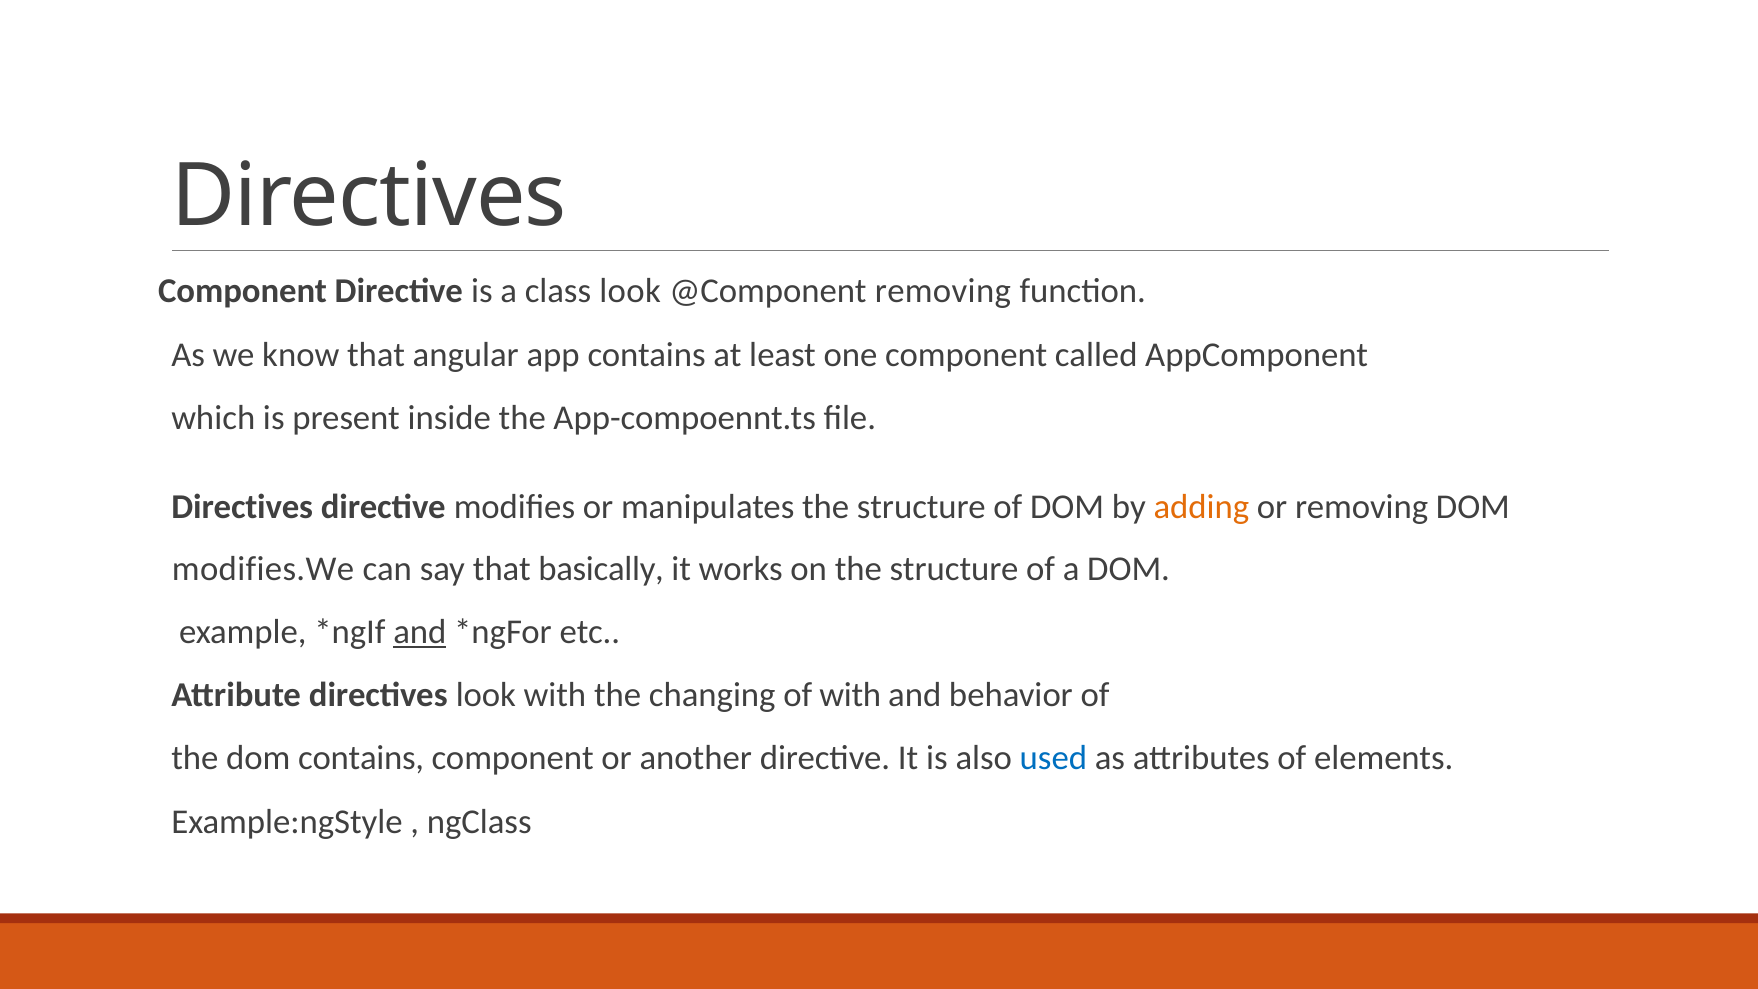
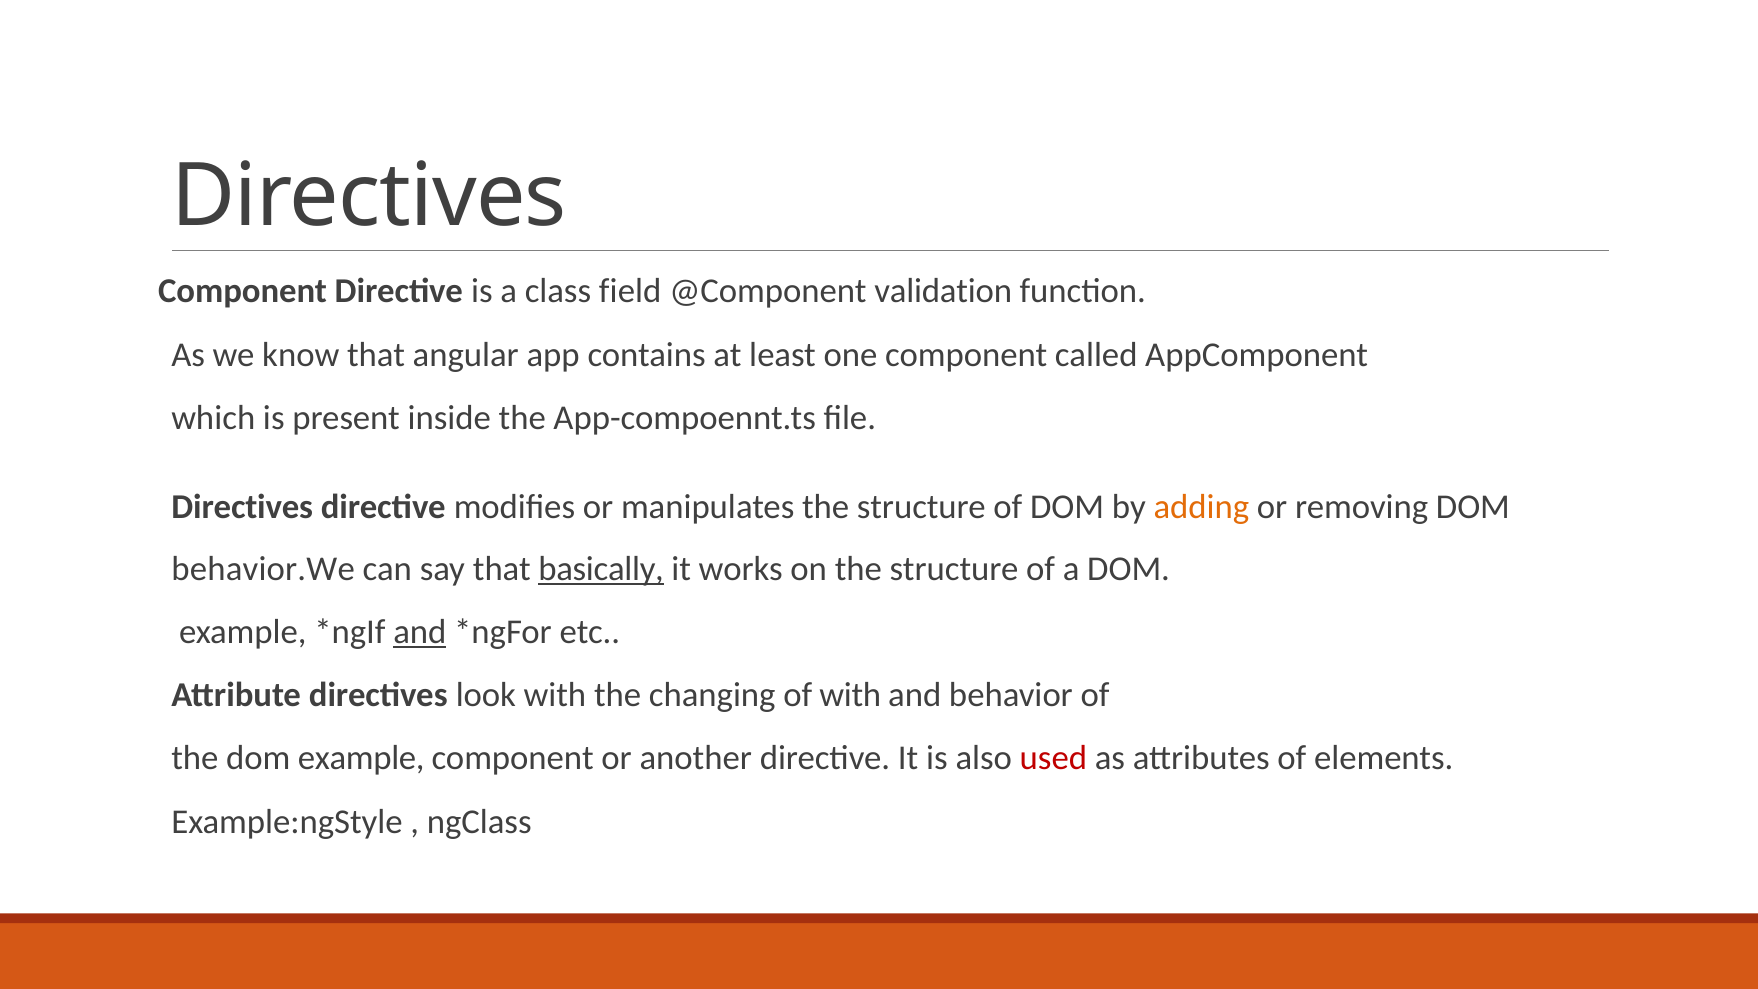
class look: look -> field
@Component removing: removing -> validation
modifies.We: modifies.We -> behavior.We
basically underline: none -> present
the dom contains: contains -> example
used colour: blue -> red
